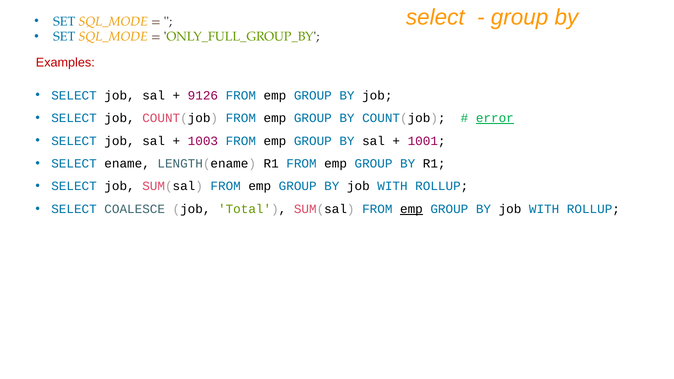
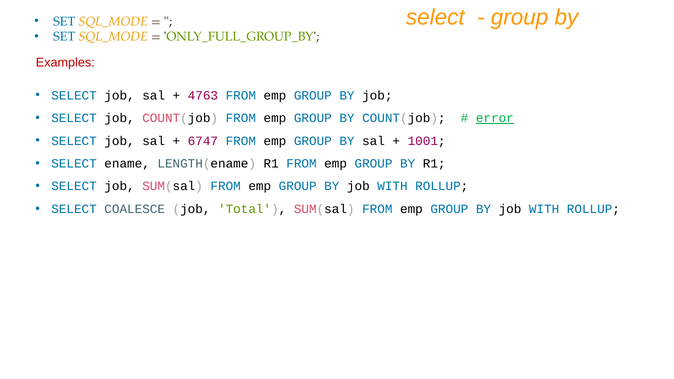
9126: 9126 -> 4763
1003: 1003 -> 6747
emp at (411, 209) underline: present -> none
